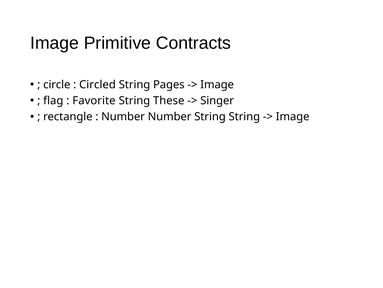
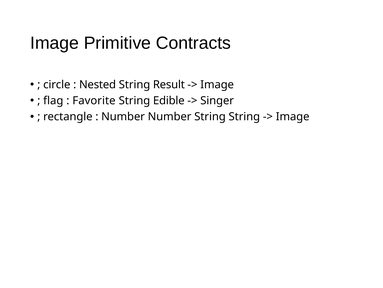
Circled: Circled -> Nested
Pages: Pages -> Result
These: These -> Edible
